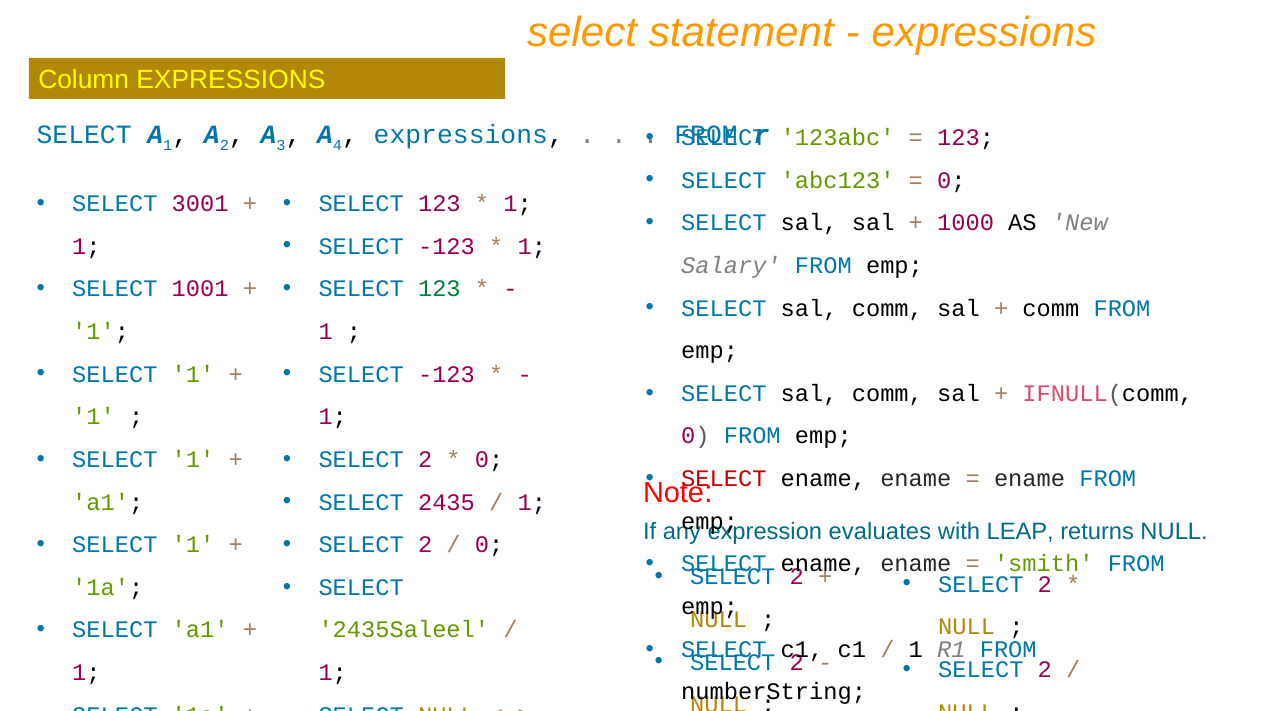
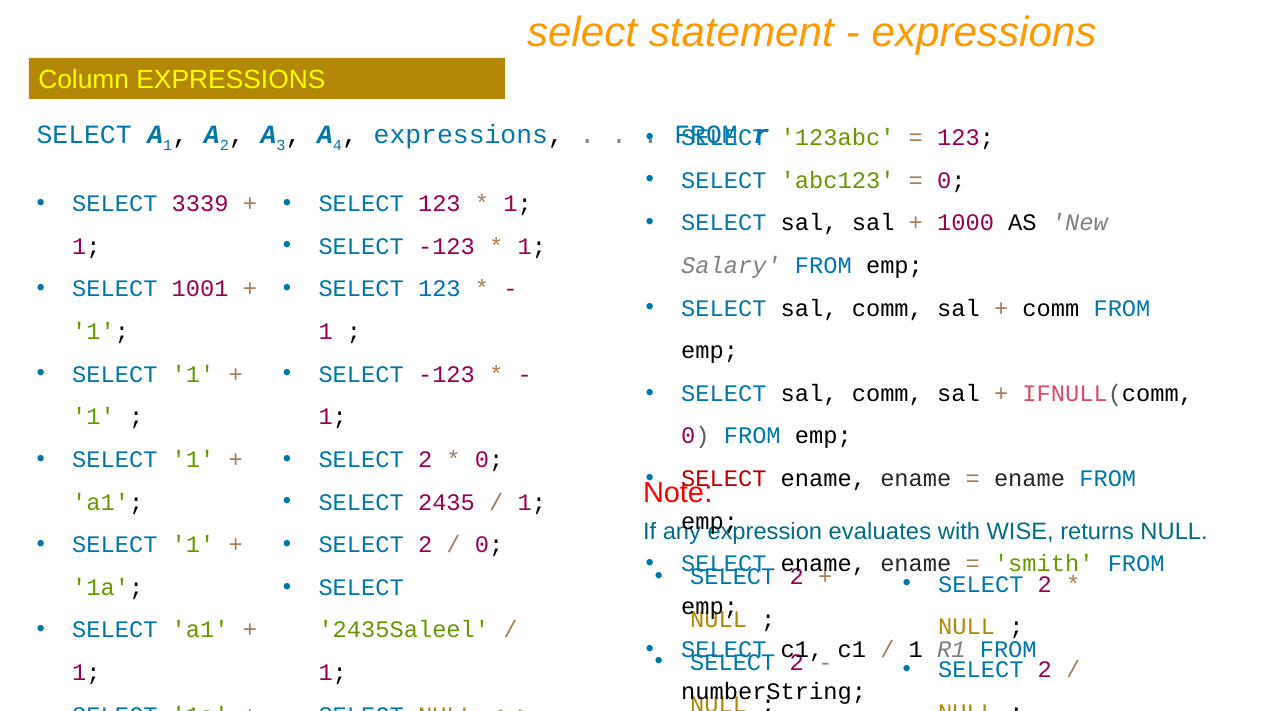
3001: 3001 -> 3339
123 at (439, 289) colour: green -> blue
LEAP: LEAP -> WISE
